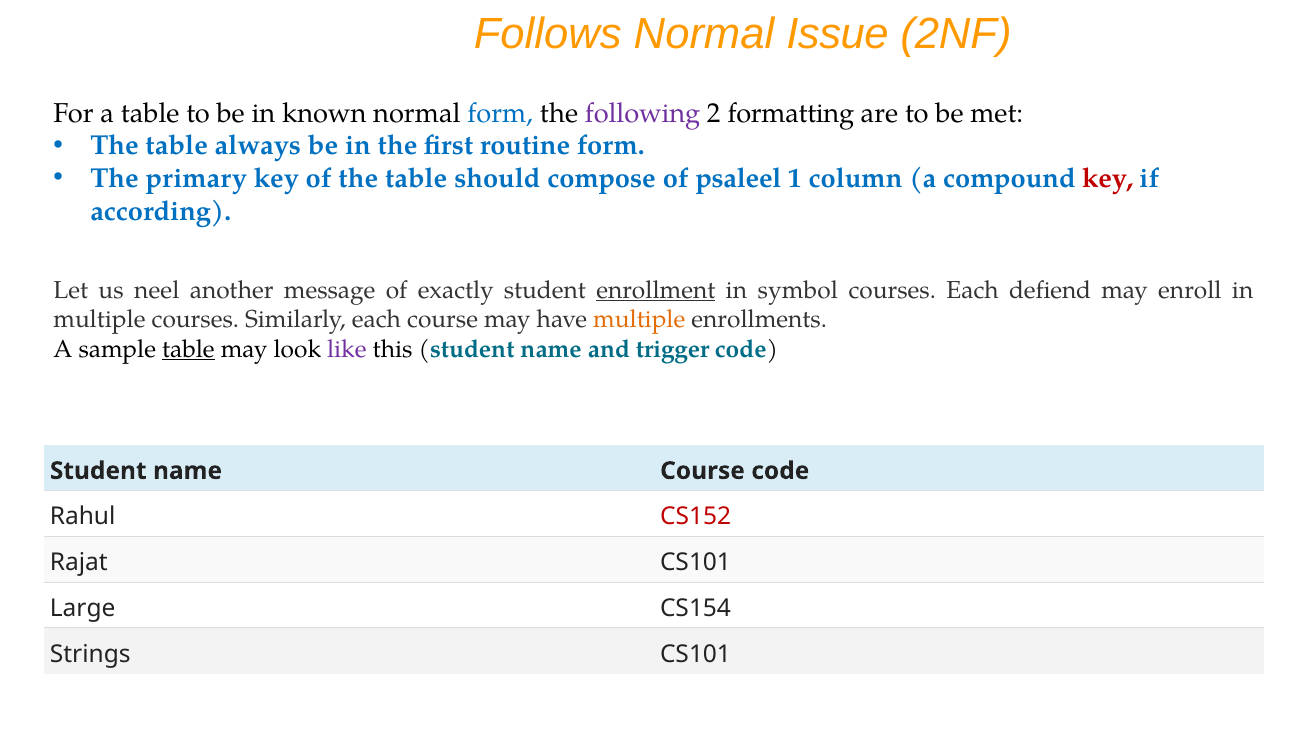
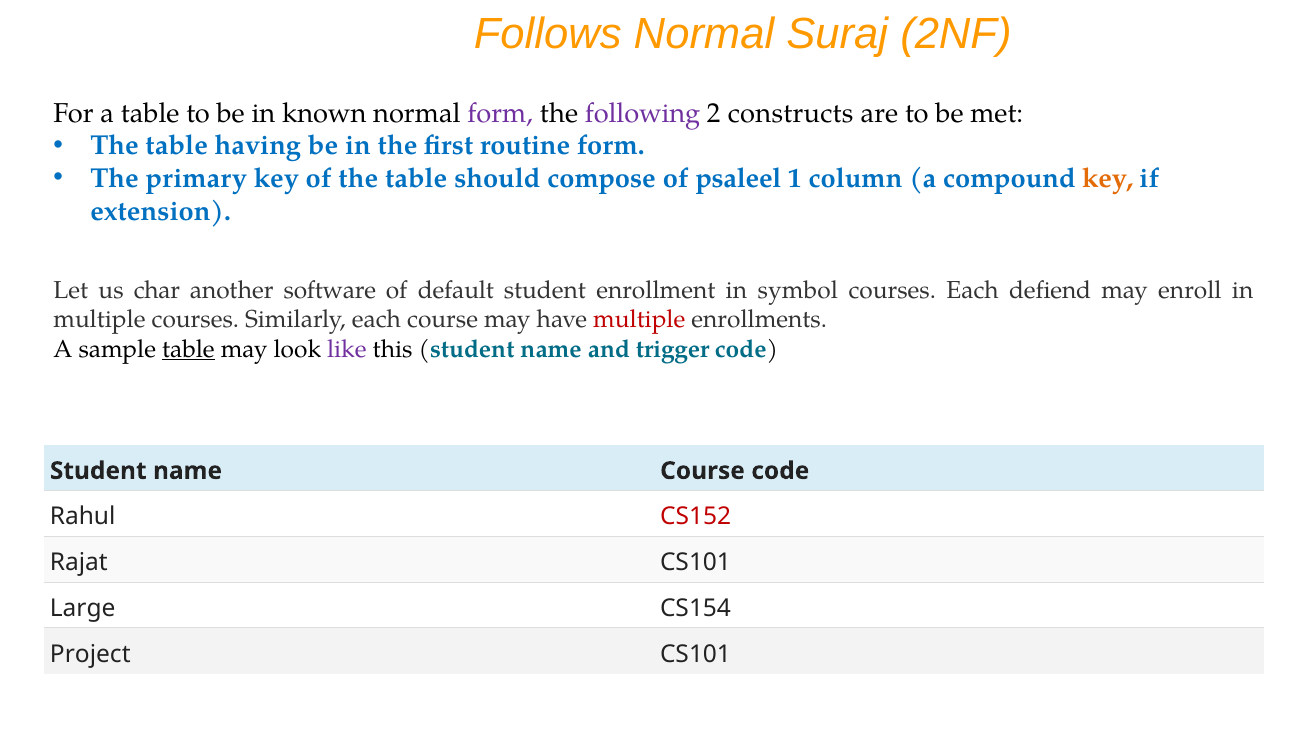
Issue: Issue -> Suraj
form at (500, 113) colour: blue -> purple
formatting: formatting -> constructs
always: always -> having
key at (1108, 178) colour: red -> orange
according: according -> extension
neel: neel -> char
message: message -> software
exactly: exactly -> default
enrollment underline: present -> none
multiple at (639, 319) colour: orange -> red
Strings: Strings -> Project
